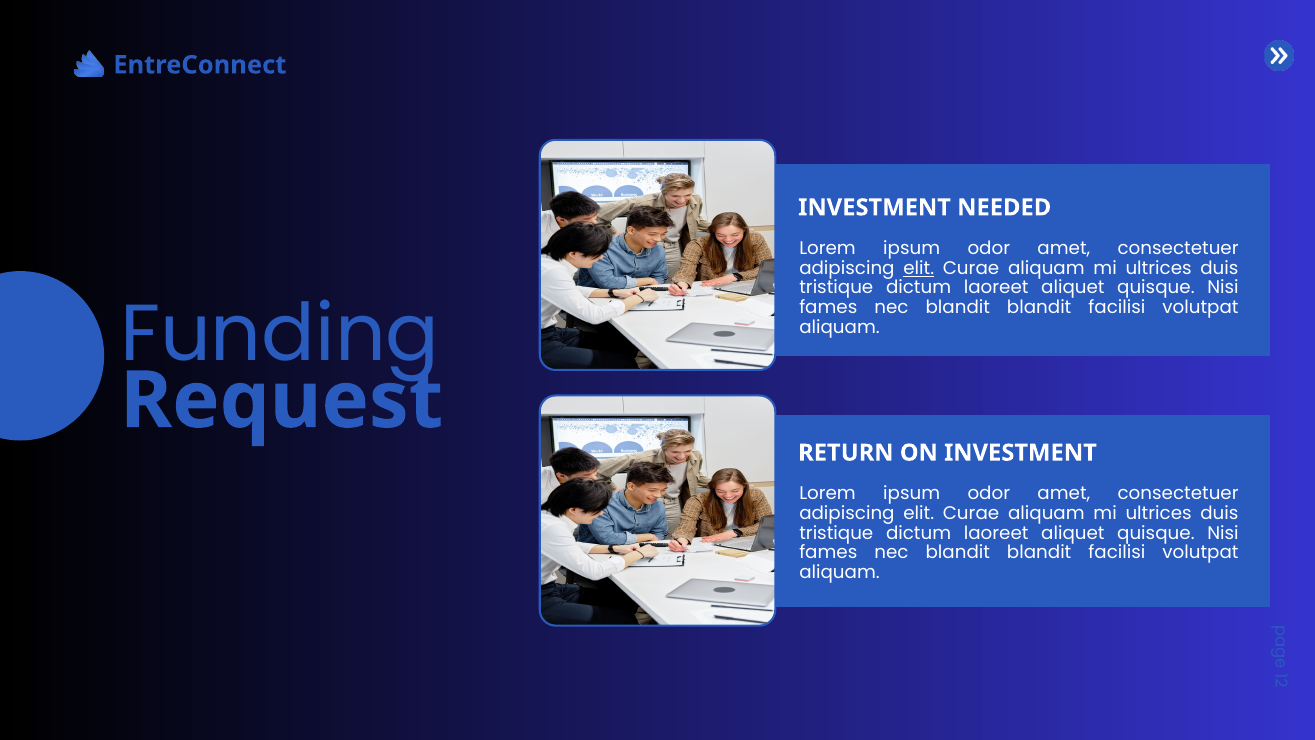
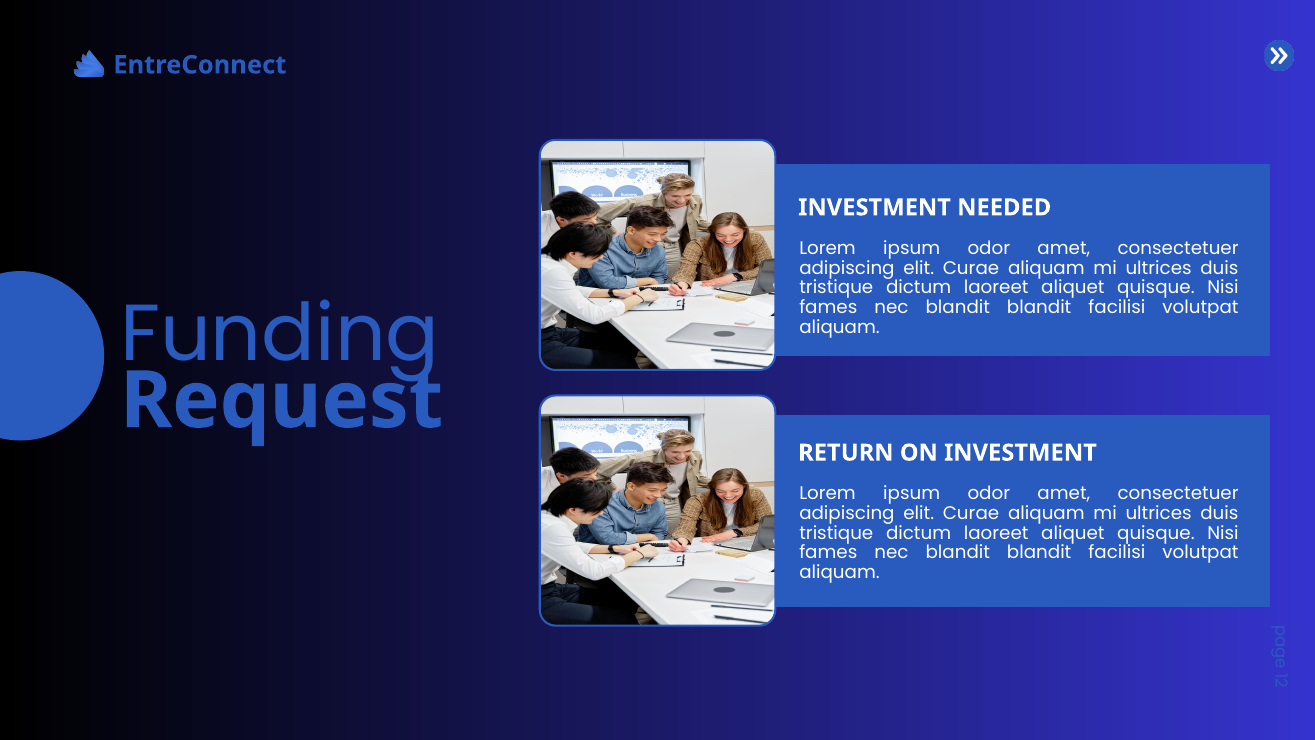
elit at (919, 268) underline: present -> none
